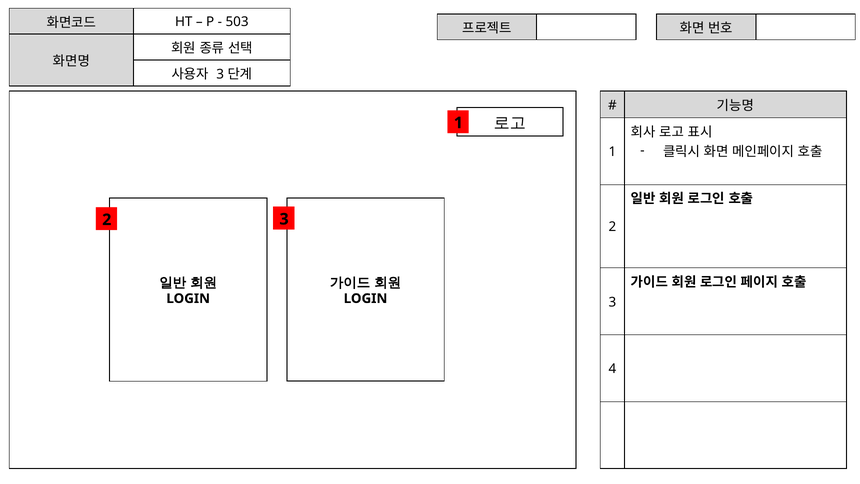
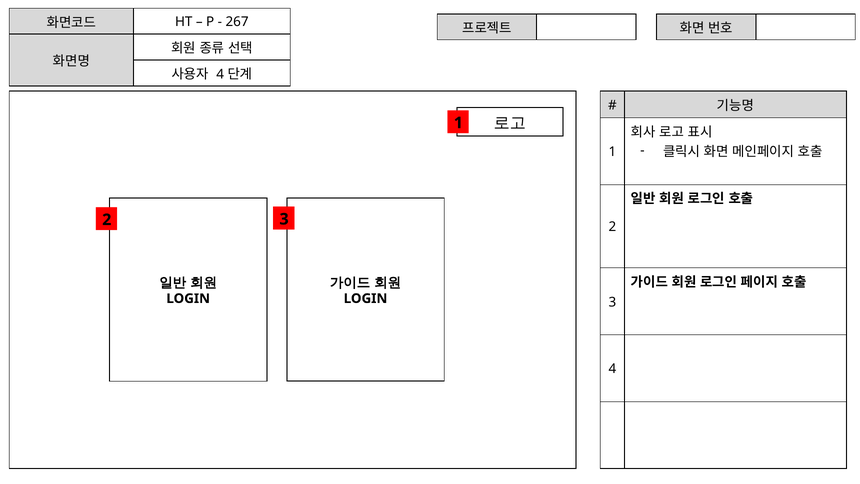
503: 503 -> 267
3 at (220, 74): 3 -> 4
